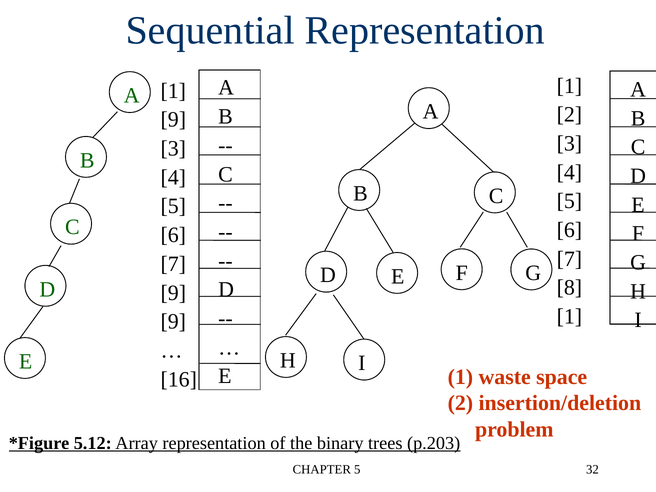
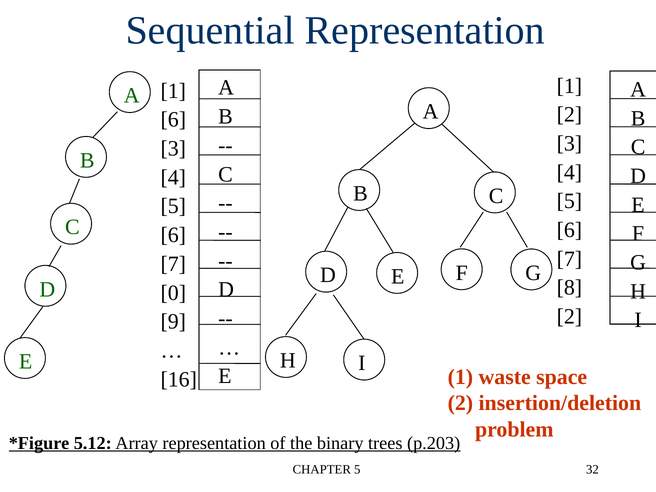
9 at (173, 120): 9 -> 6
9 at (173, 293): 9 -> 0
1 at (569, 317): 1 -> 2
